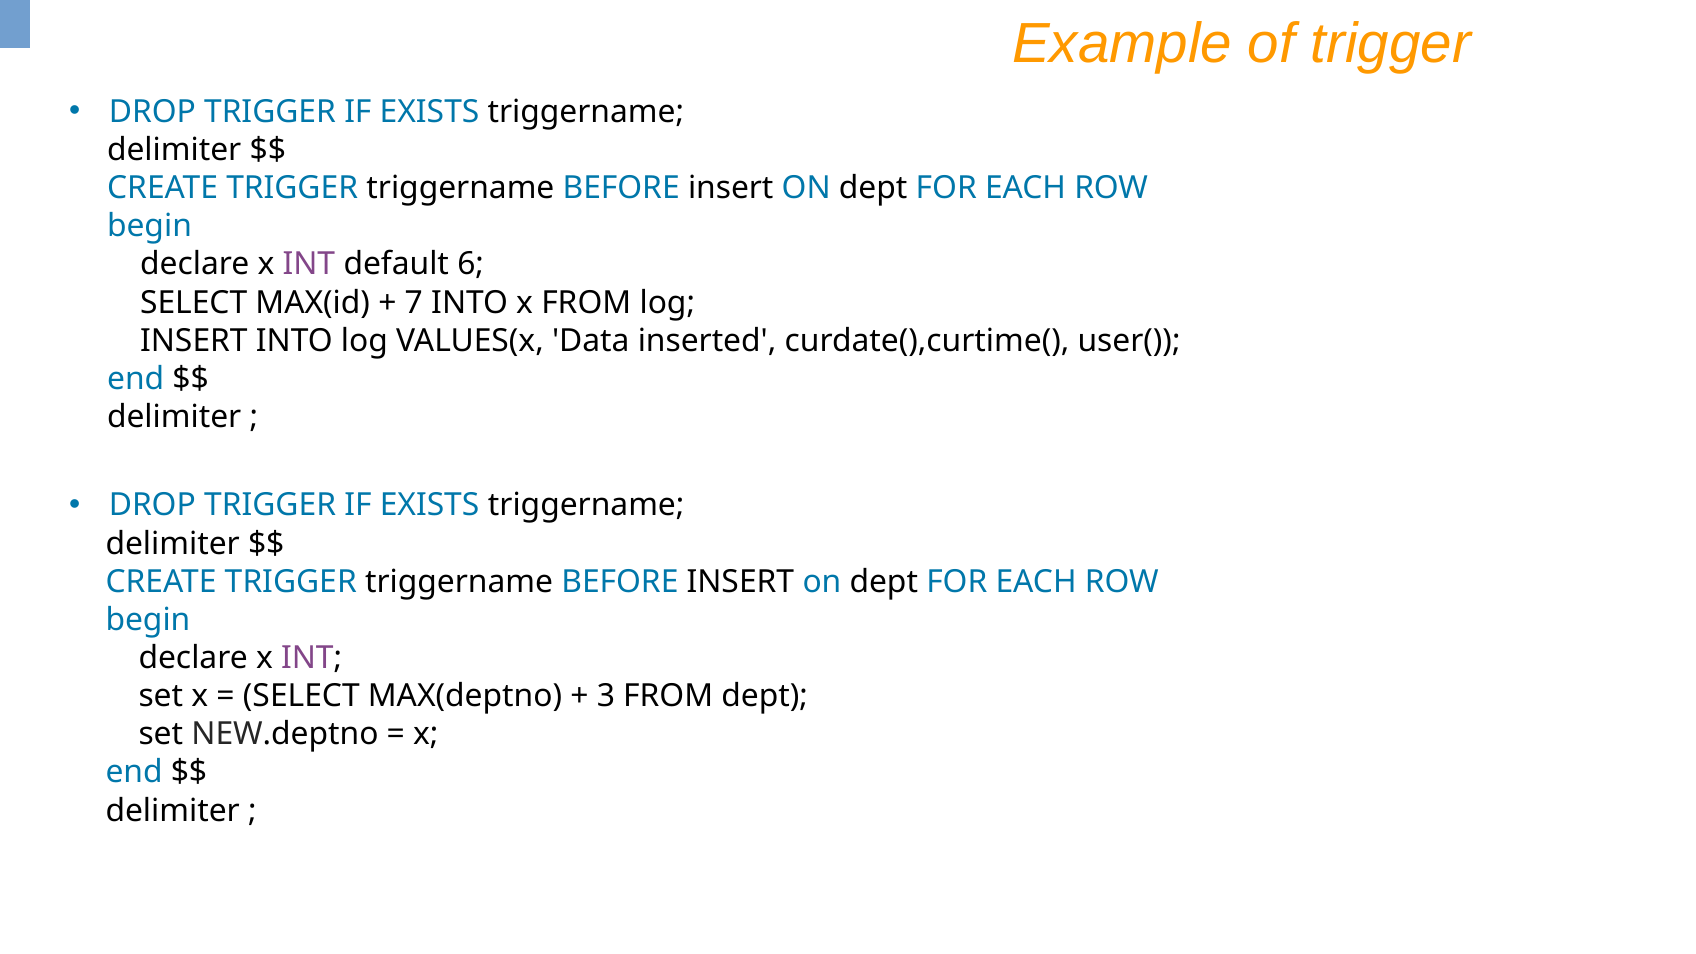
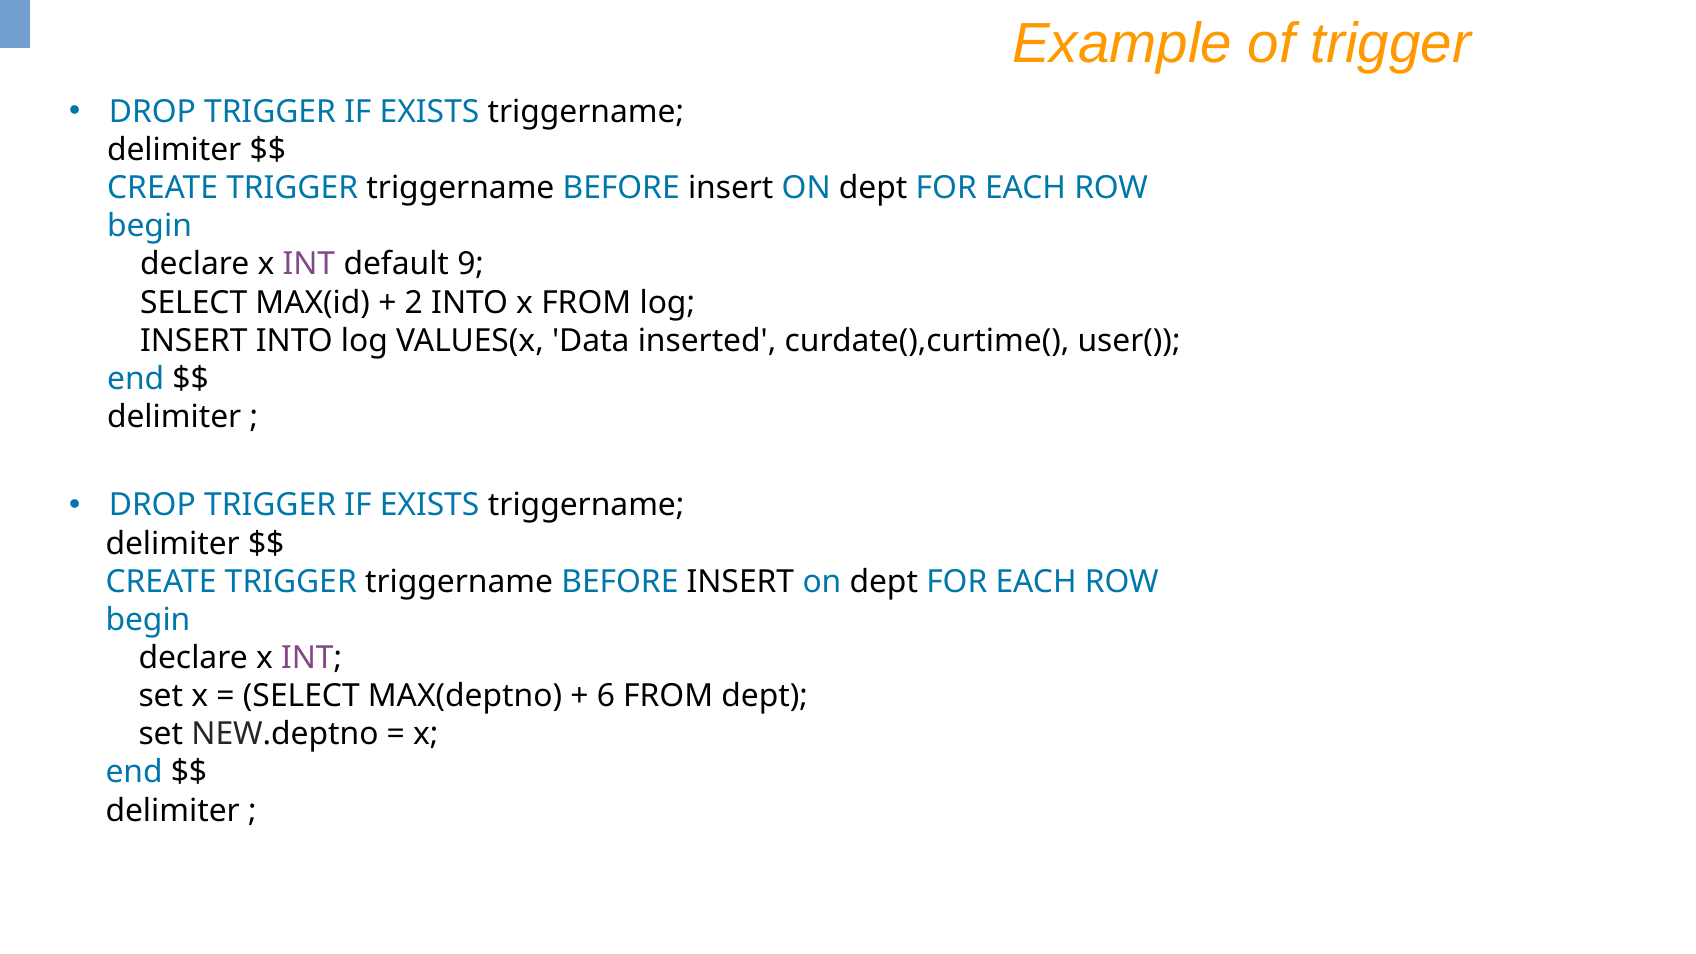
6: 6 -> 9
7: 7 -> 2
3: 3 -> 6
